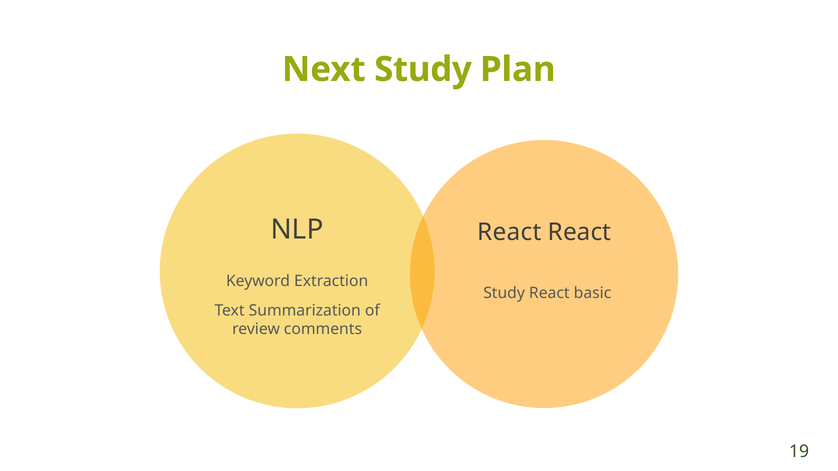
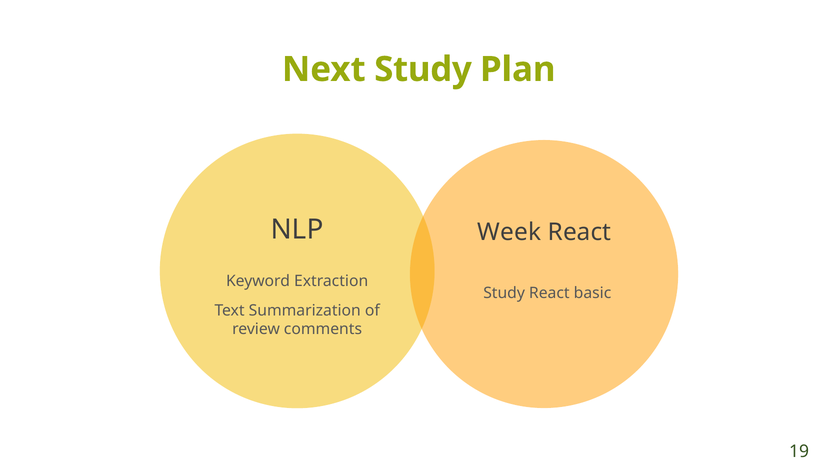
React at (509, 232): React -> Week
